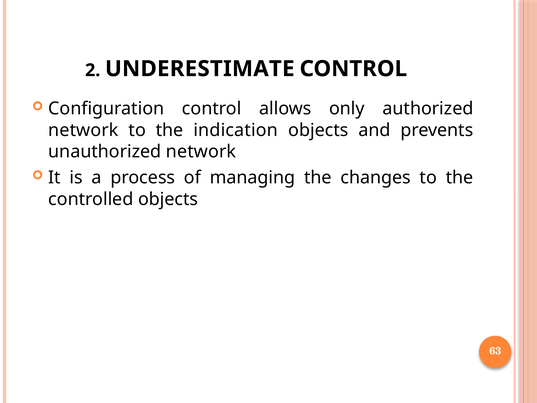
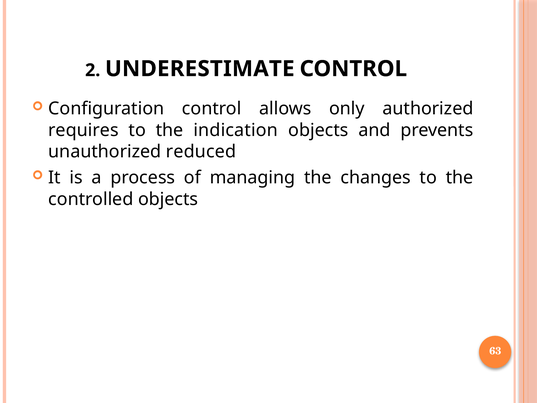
network at (83, 130): network -> requires
unauthorized network: network -> reduced
